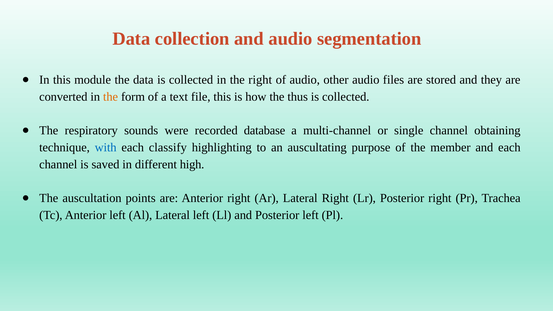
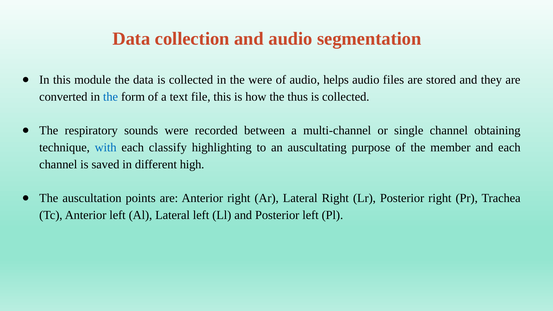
the right: right -> were
other: other -> helps
the at (111, 97) colour: orange -> blue
database: database -> between
